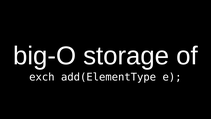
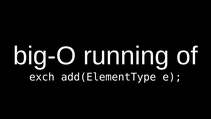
storage: storage -> running
